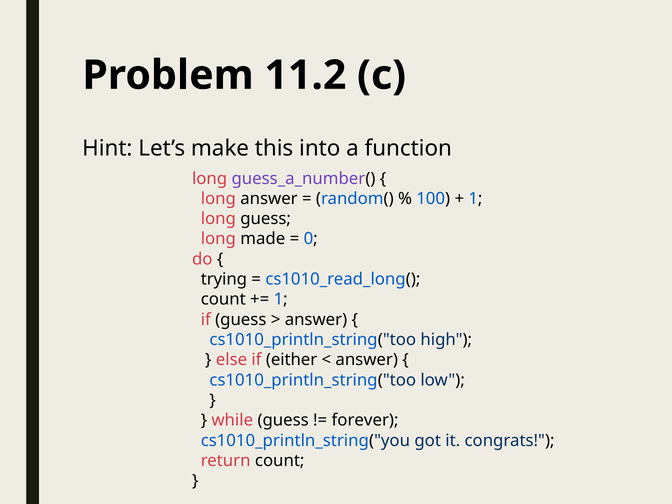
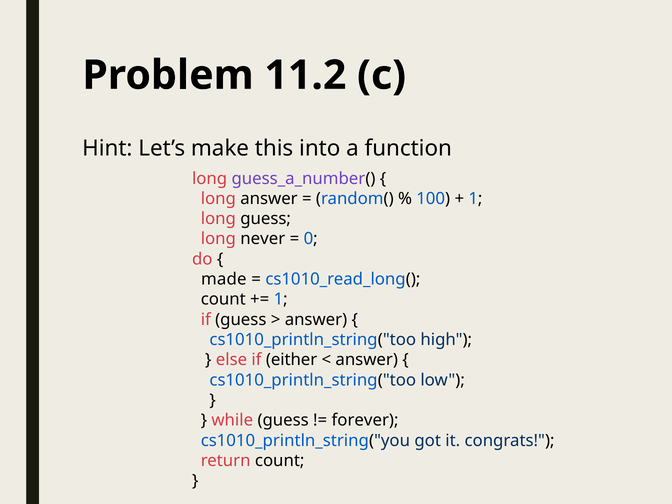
made: made -> never
trying: trying -> made
